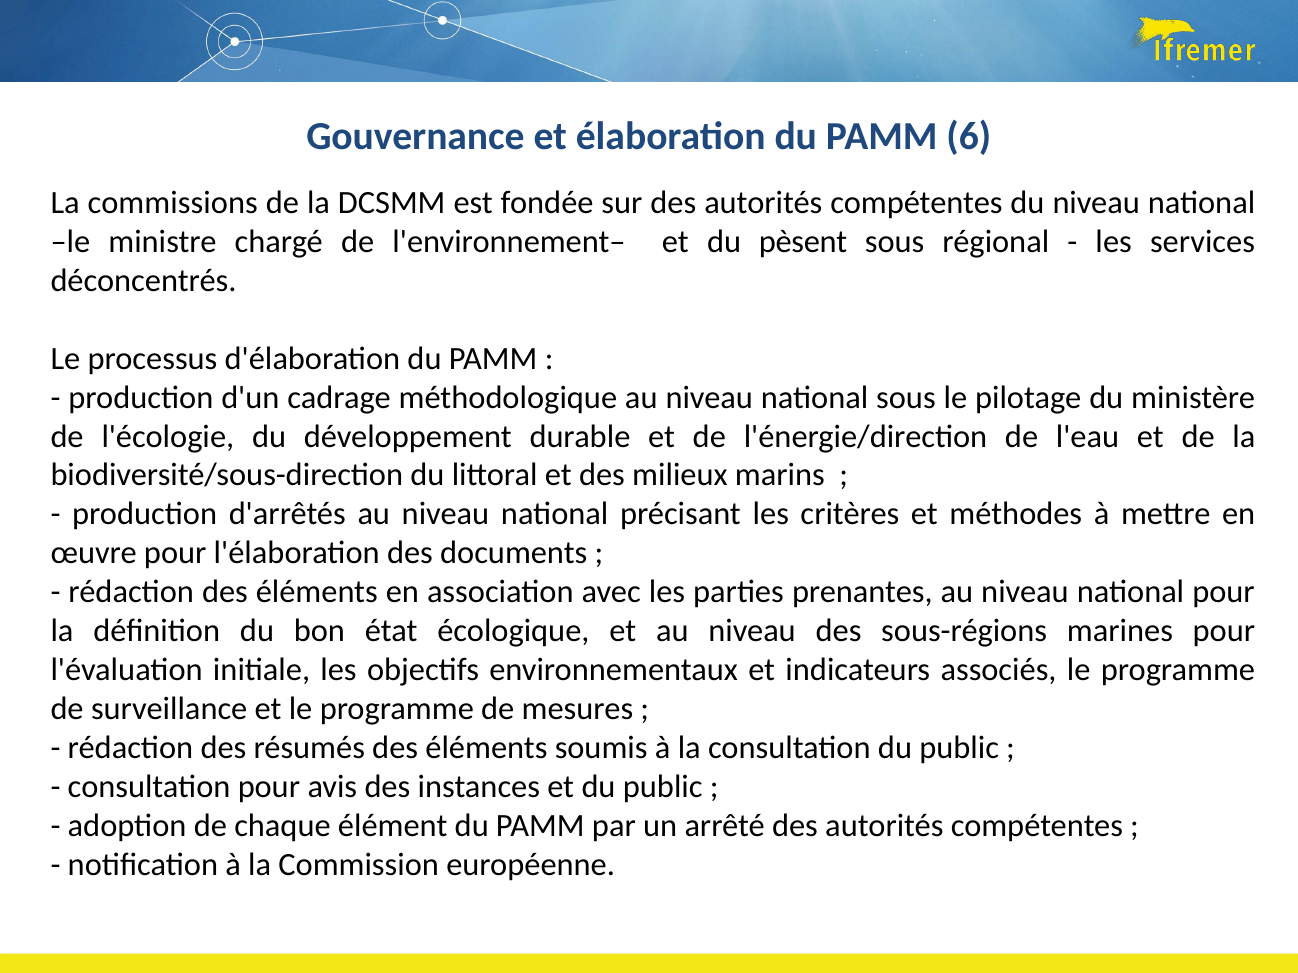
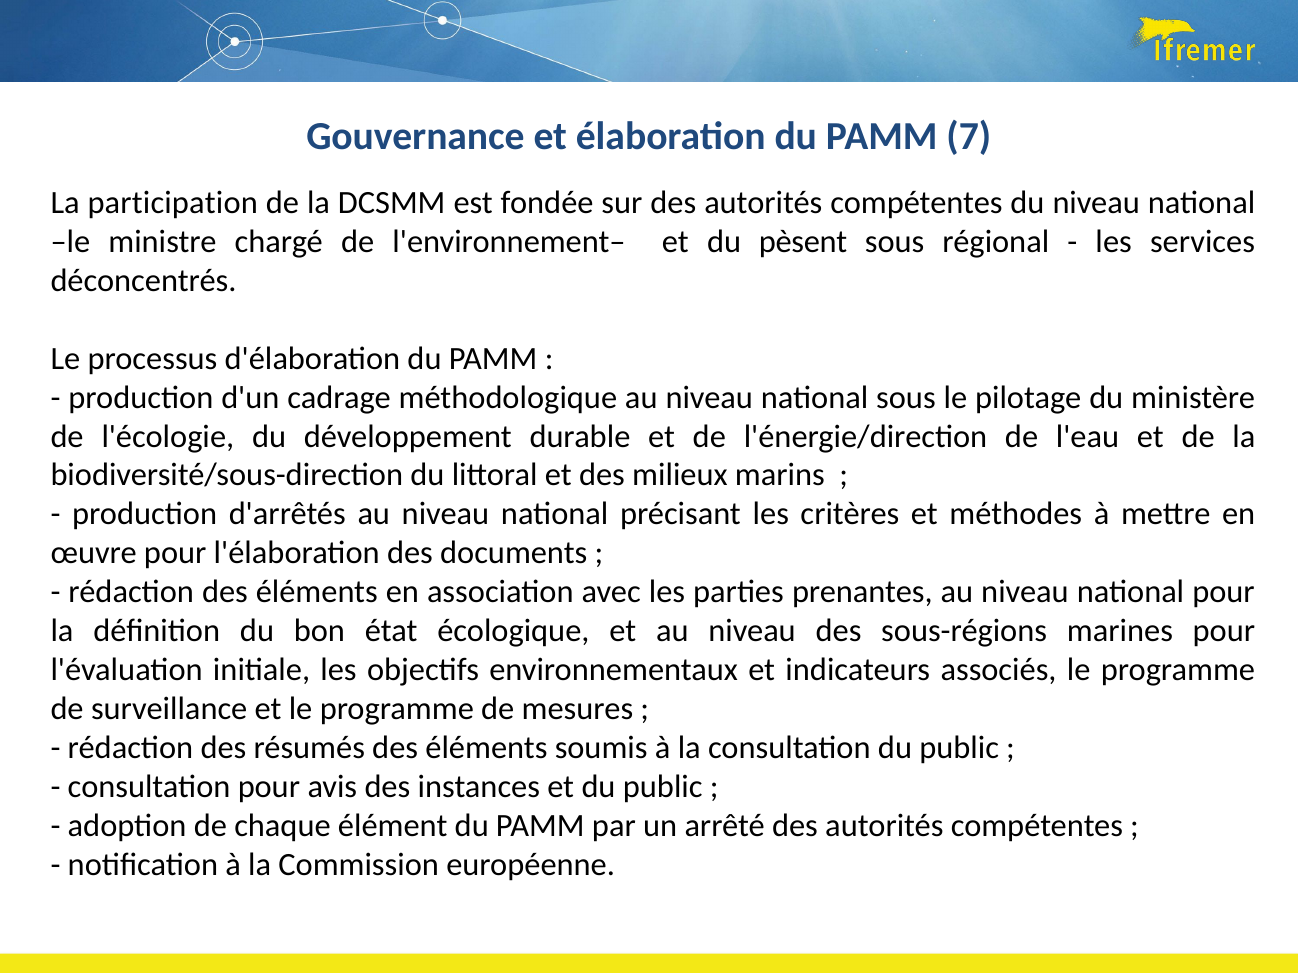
6: 6 -> 7
commissions: commissions -> participation
